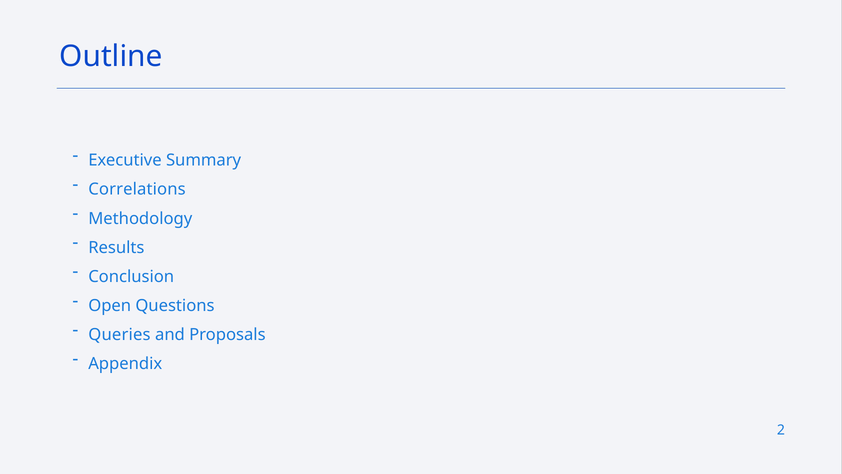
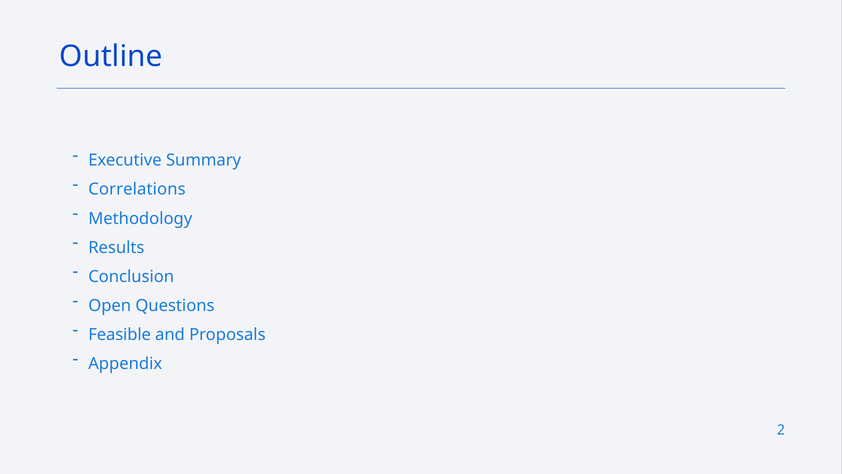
Queries: Queries -> Feasible
